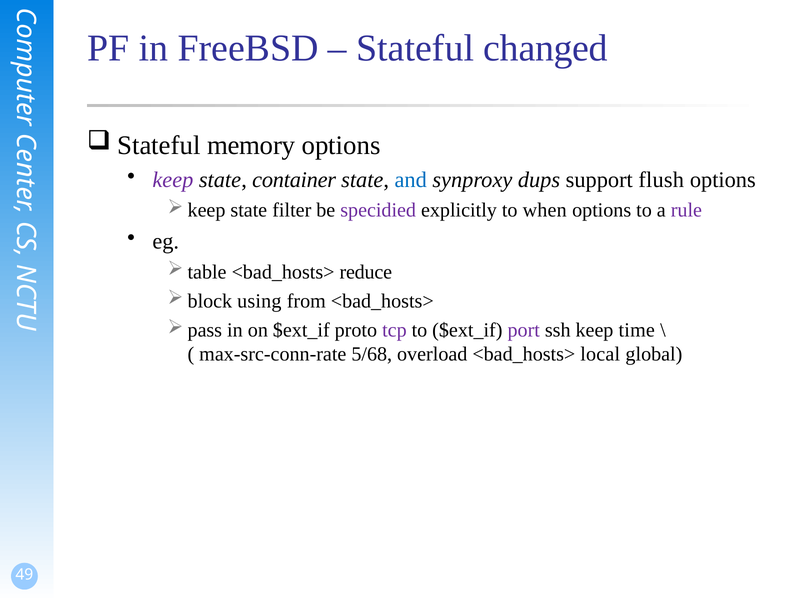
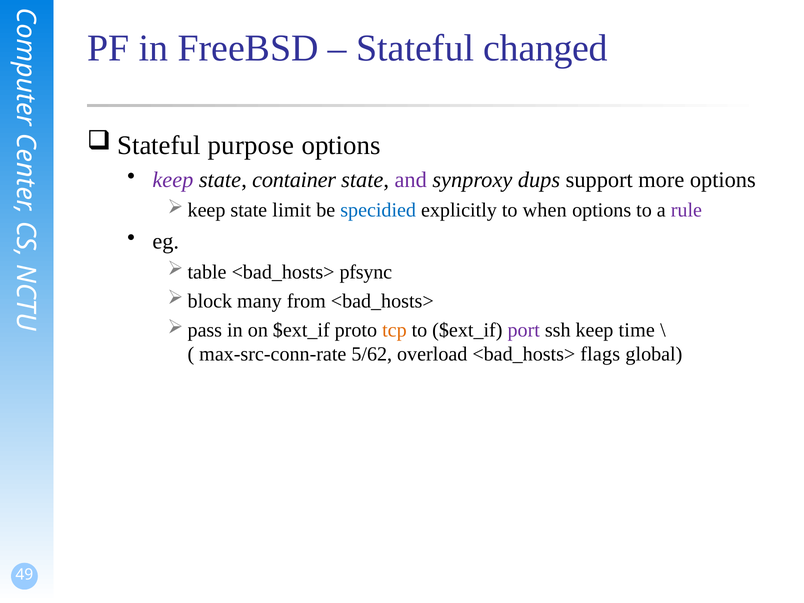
memory: memory -> purpose
and colour: blue -> purple
flush: flush -> more
filter: filter -> limit
specidied colour: purple -> blue
reduce: reduce -> pfsync
using: using -> many
tcp colour: purple -> orange
5/68: 5/68 -> 5/62
local: local -> flags
